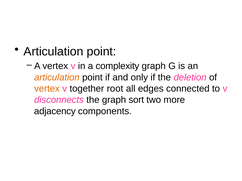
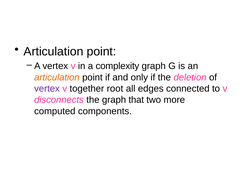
vertex at (47, 89) colour: orange -> purple
sort: sort -> that
adjacency: adjacency -> computed
